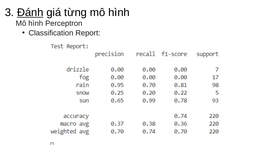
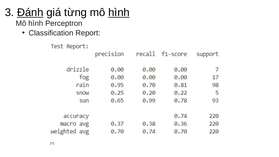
hình at (119, 13) underline: none -> present
